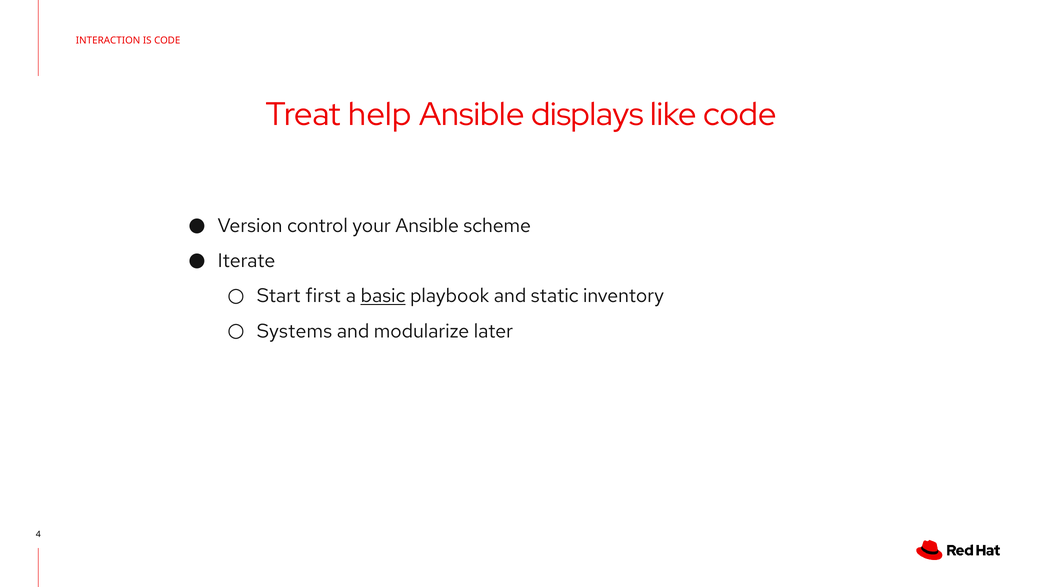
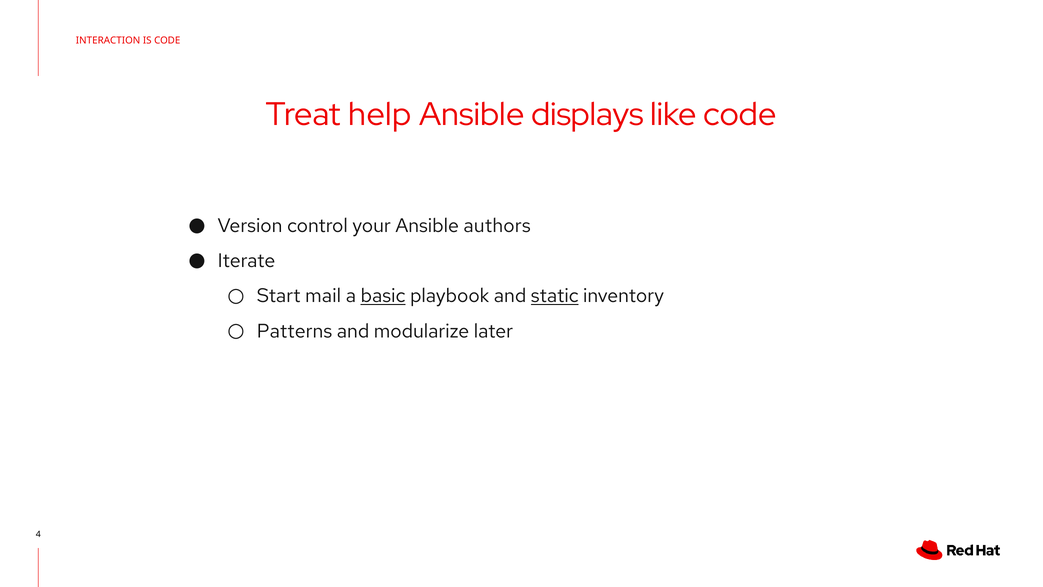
scheme: scheme -> authors
first: first -> mail
static underline: none -> present
Systems: Systems -> Patterns
